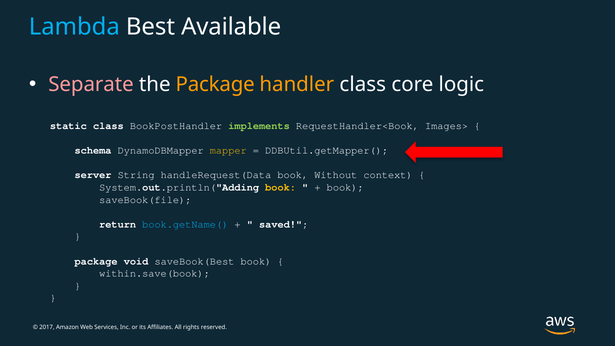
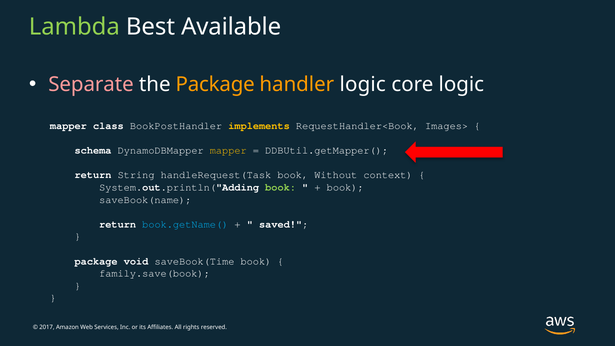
Lambda colour: light blue -> light green
handler class: class -> logic
static at (68, 126): static -> mapper
implements colour: light green -> yellow
server at (93, 175): server -> return
handleRequest(Data: handleRequest(Data -> handleRequest(Task
book at (281, 187) colour: yellow -> light green
saveBook(file: saveBook(file -> saveBook(name
saveBook(Best: saveBook(Best -> saveBook(Time
within.save(book: within.save(book -> family.save(book
